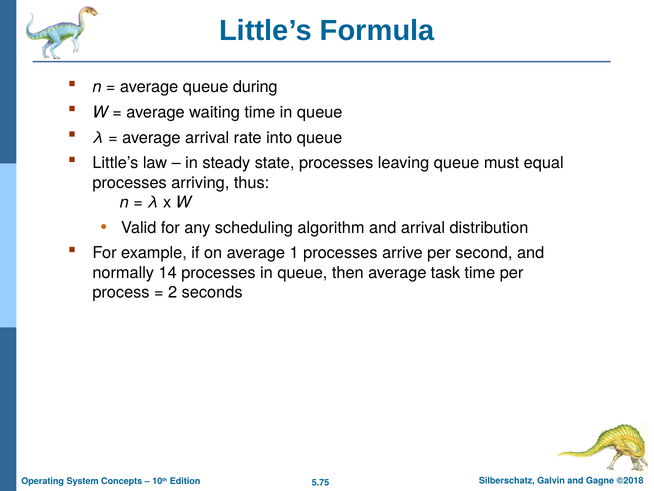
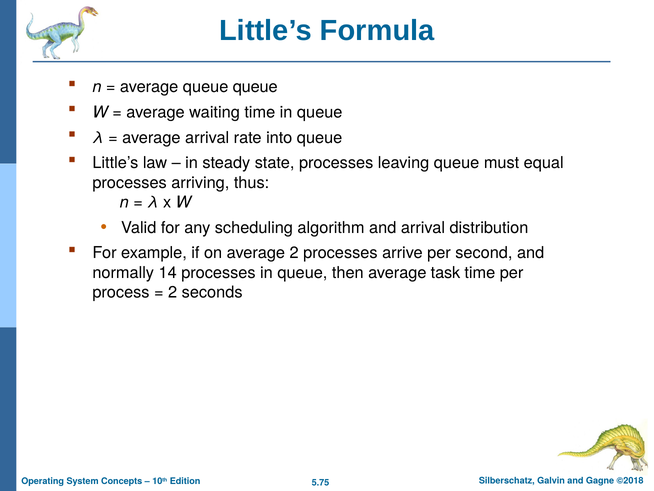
queue during: during -> queue
average 1: 1 -> 2
